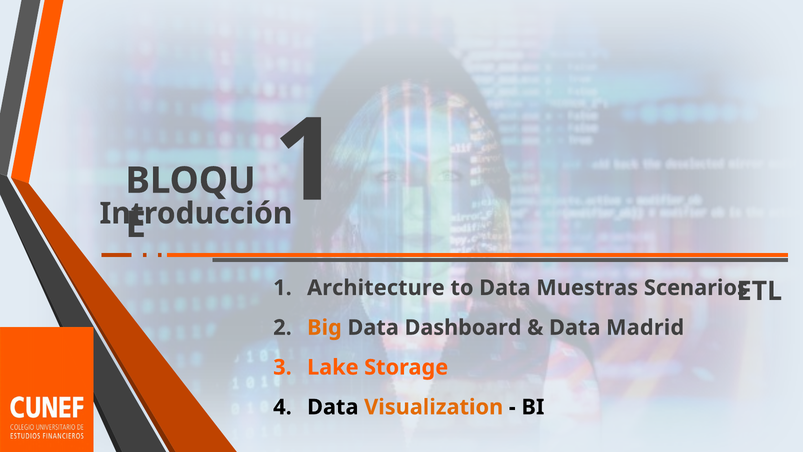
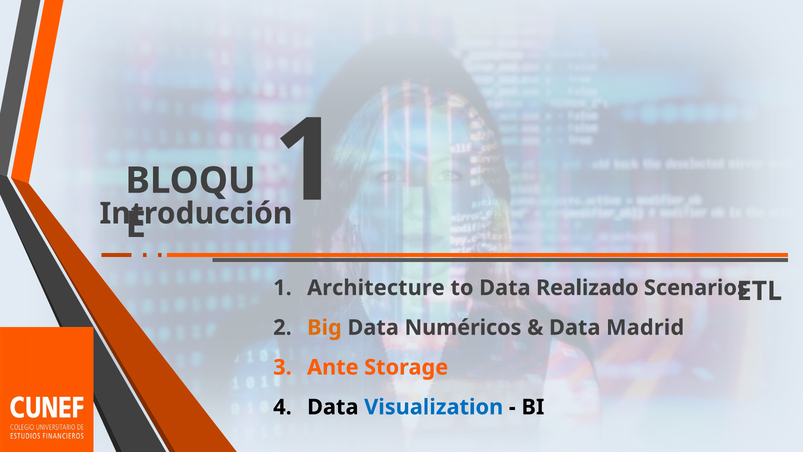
Muestras: Muestras -> Realizado
Dashboard: Dashboard -> Numéricos
Lake: Lake -> Ante
Visualization colour: orange -> blue
